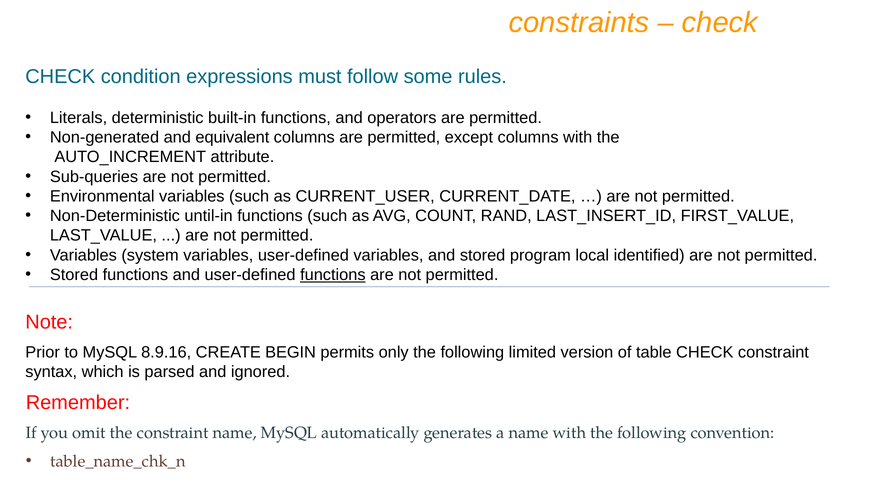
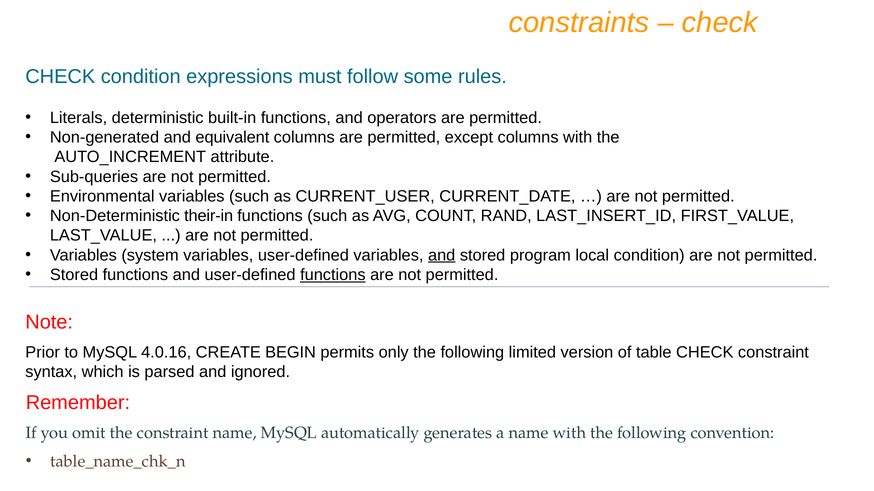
until-in: until-in -> their-in
and at (442, 256) underline: none -> present
local identified: identified -> condition
8.9.16: 8.9.16 -> 4.0.16
